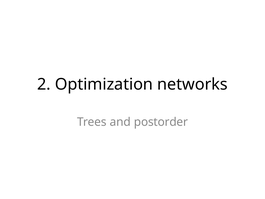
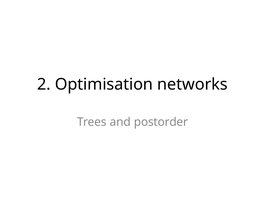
Optimization: Optimization -> Optimisation
